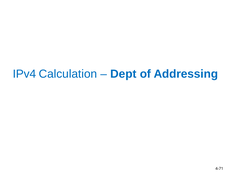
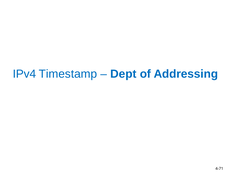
Calculation: Calculation -> Timestamp
